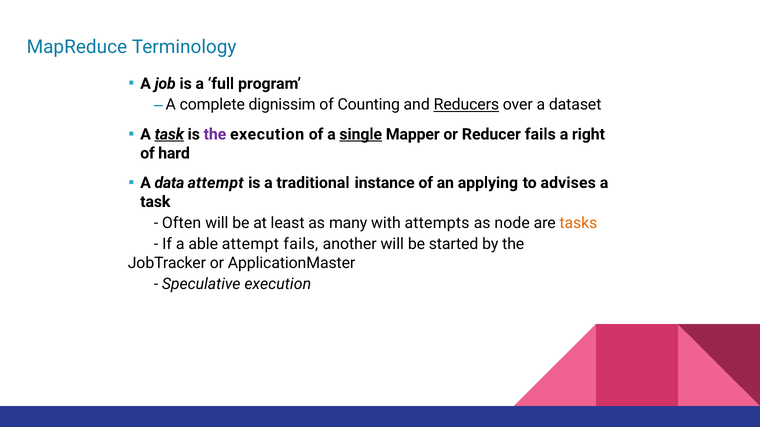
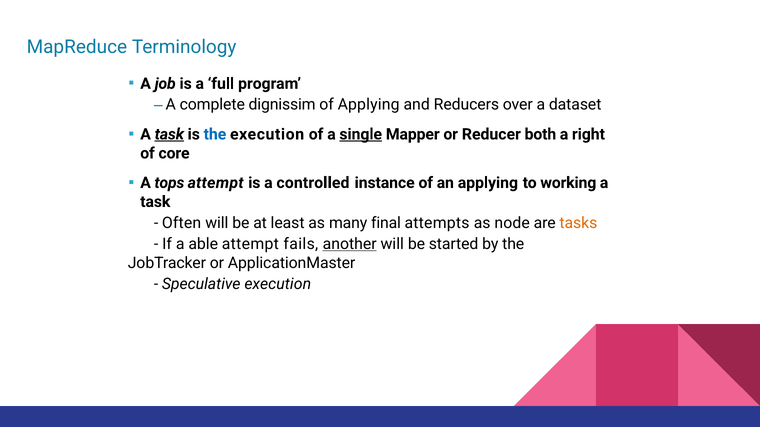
of Counting: Counting -> Applying
Reducers underline: present -> none
the at (215, 134) colour: purple -> blue
Reducer fails: fails -> both
hard: hard -> core
data: data -> tops
traditional: traditional -> controlled
advises: advises -> working
with: with -> final
another underline: none -> present
